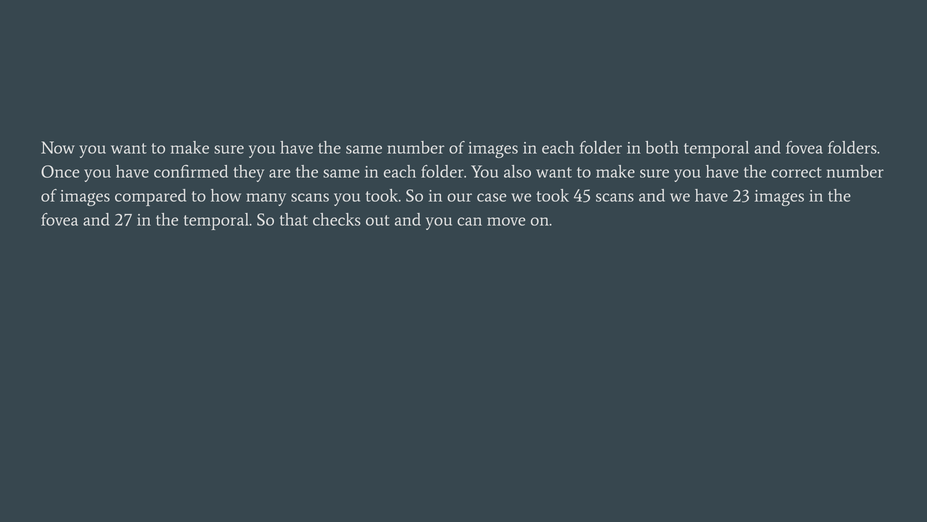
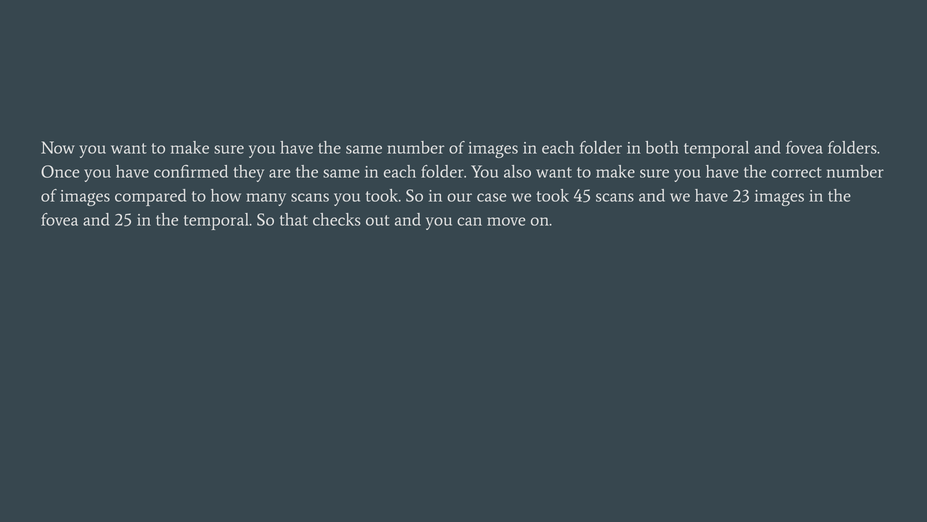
27: 27 -> 25
